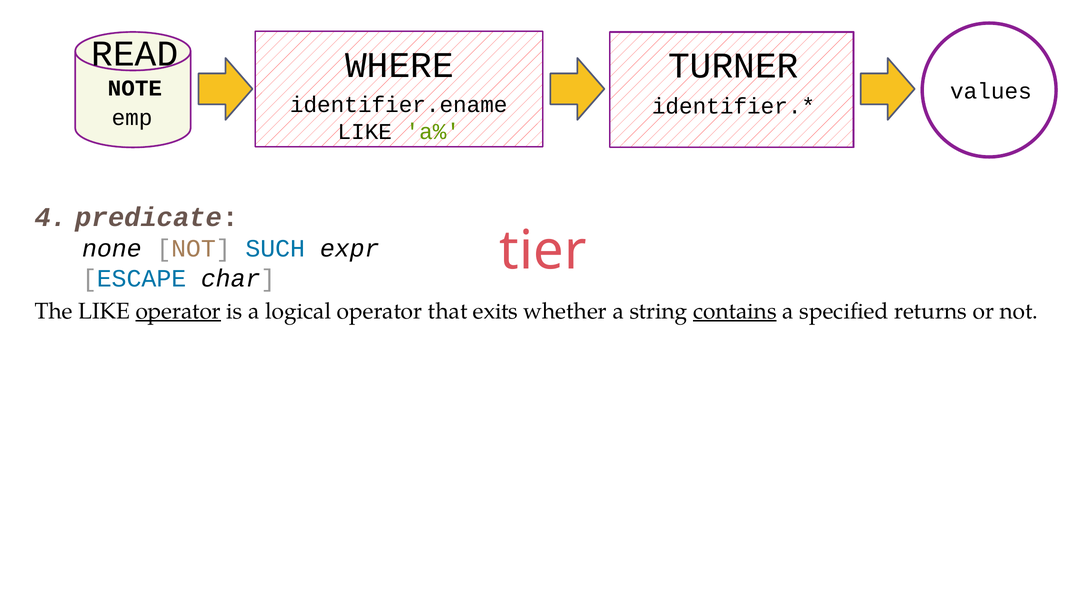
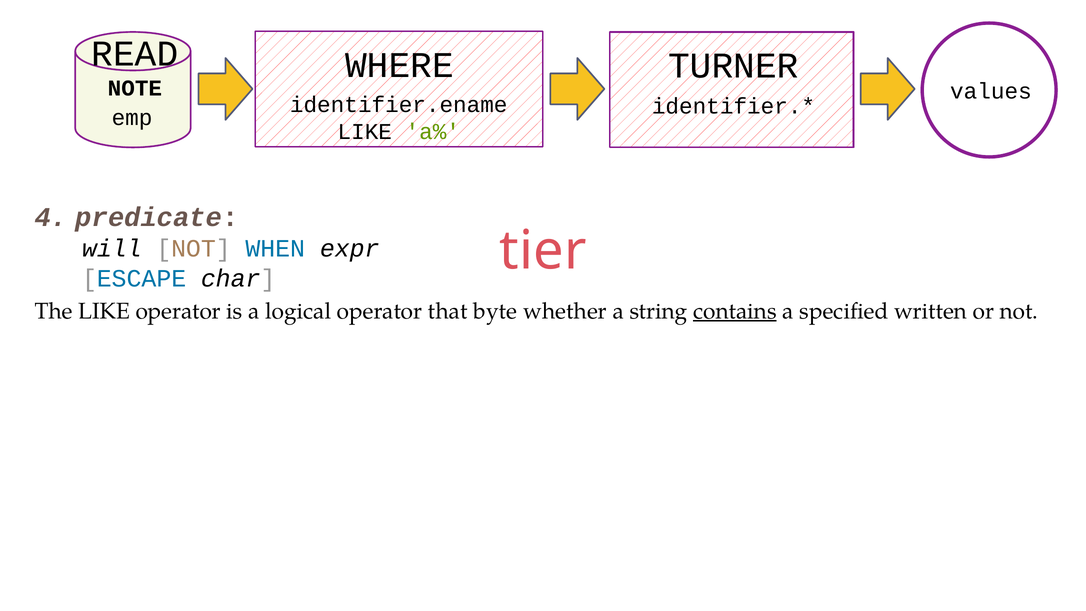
none: none -> will
SUCH: SUCH -> WHEN
operator at (178, 311) underline: present -> none
exits: exits -> byte
returns: returns -> written
